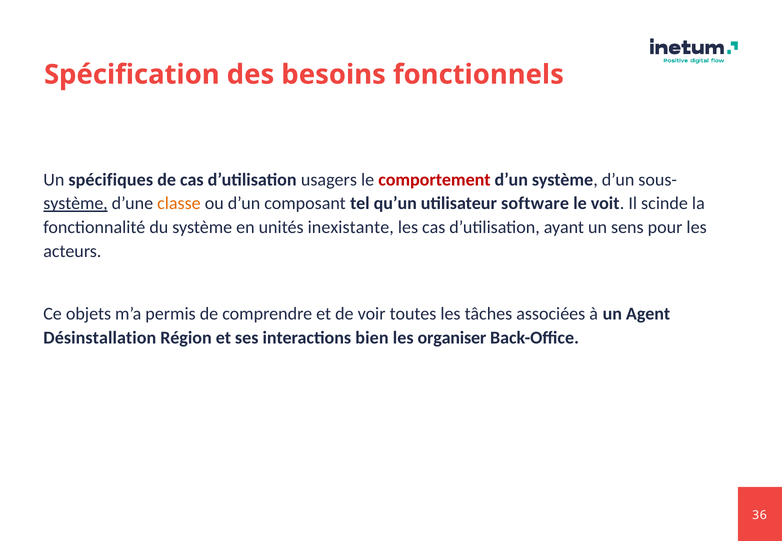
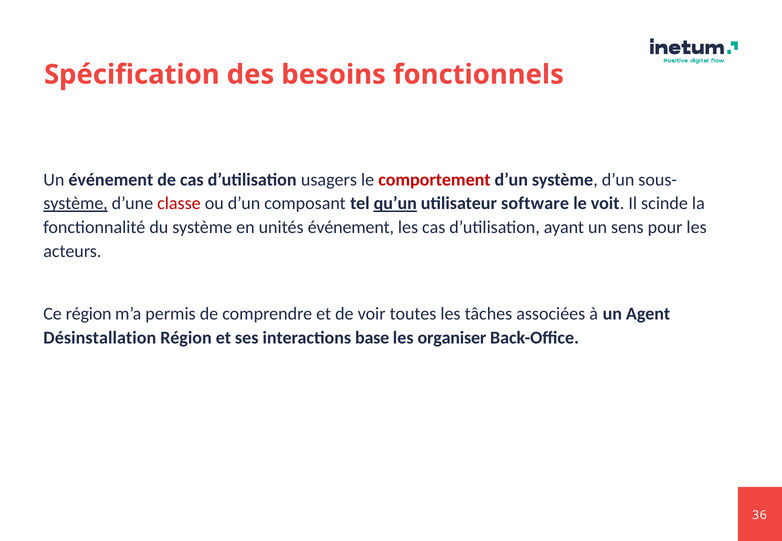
Un spécifiques: spécifiques -> événement
classe colour: orange -> red
qu’un underline: none -> present
unités inexistante: inexistante -> événement
Ce objets: objets -> région
bien: bien -> base
